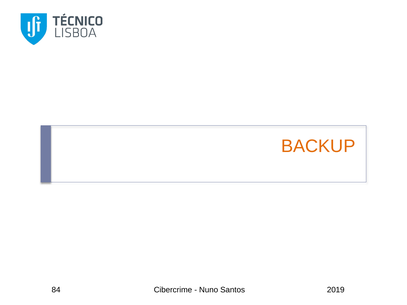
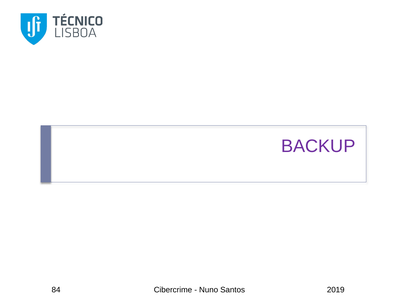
BACKUP colour: orange -> purple
